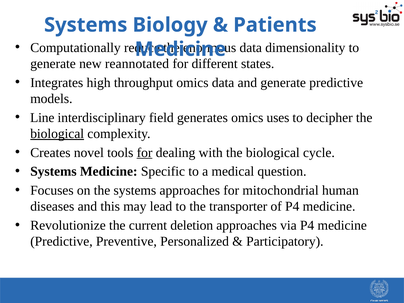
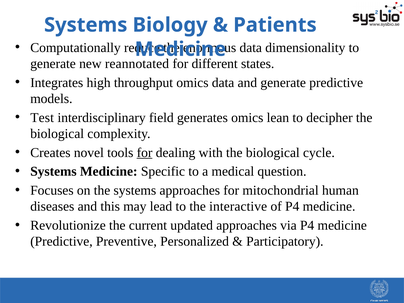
Line: Line -> Test
uses: uses -> lean
biological at (57, 134) underline: present -> none
transporter: transporter -> interactive
deletion: deletion -> updated
